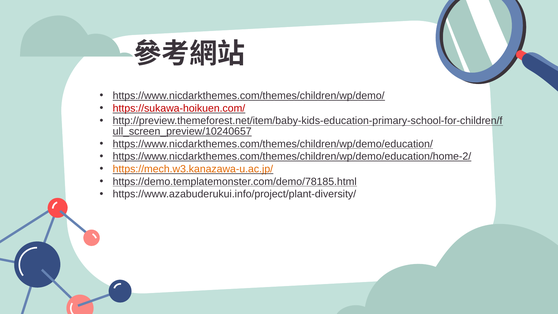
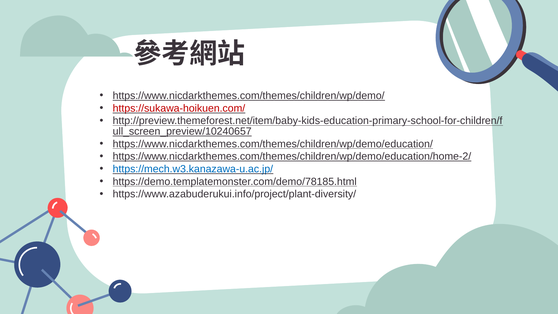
https://mech.w3.kanazawa-u.ac.jp/ colour: orange -> blue
